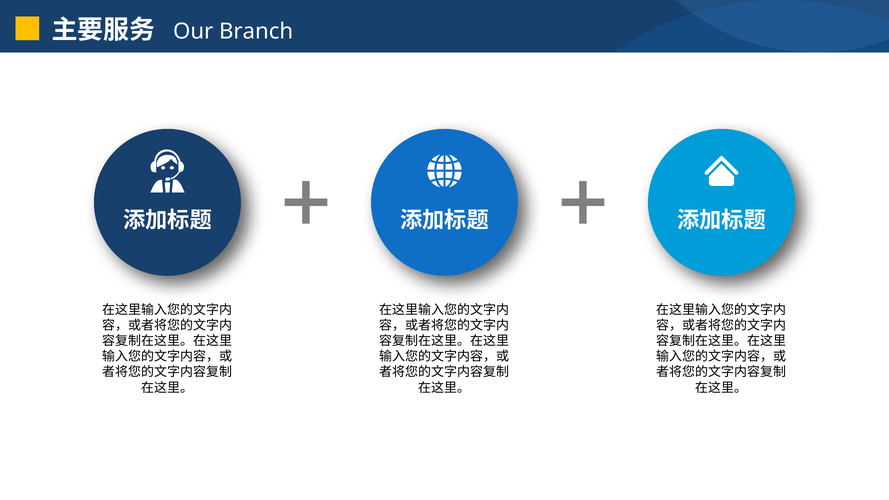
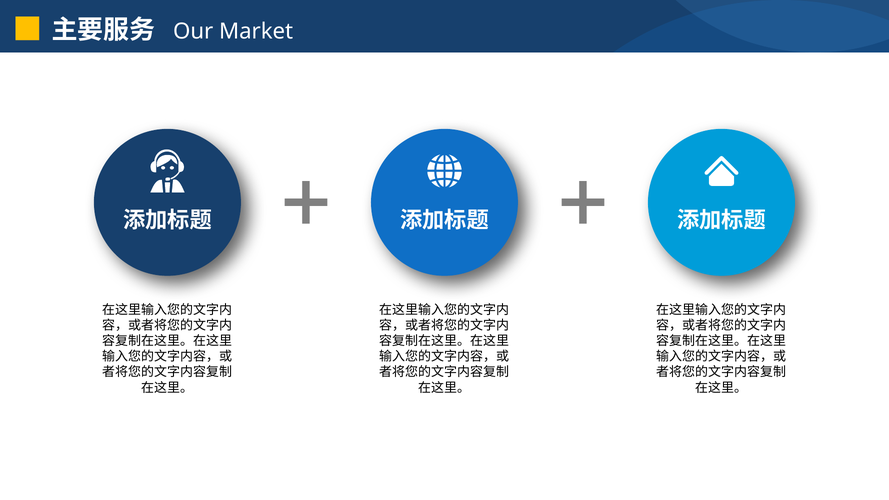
Branch: Branch -> Market
